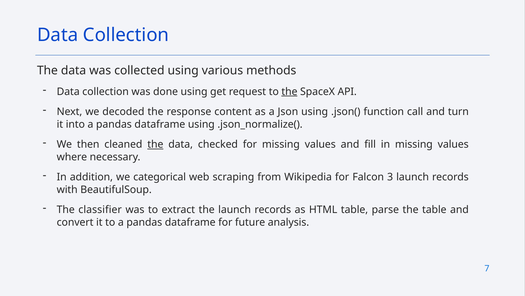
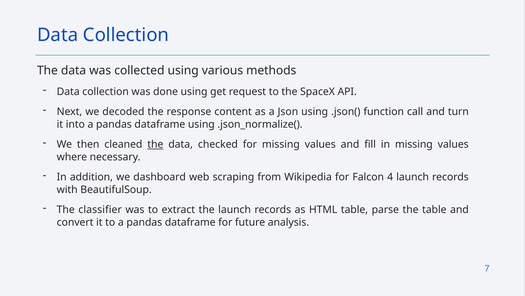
the at (289, 91) underline: present -> none
categorical: categorical -> dashboard
3: 3 -> 4
